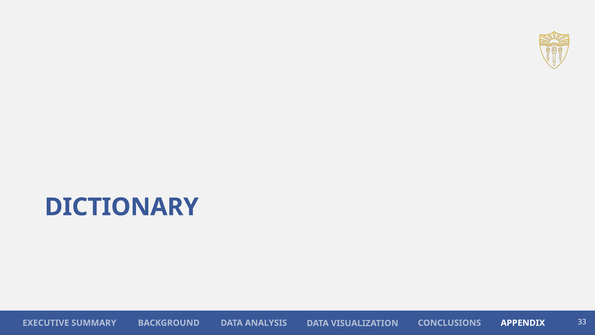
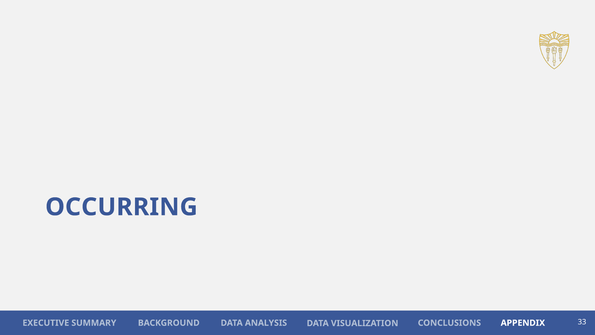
DICTIONARY: DICTIONARY -> OCCURRING
